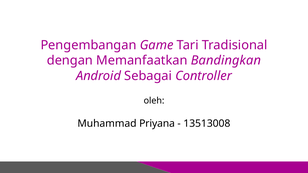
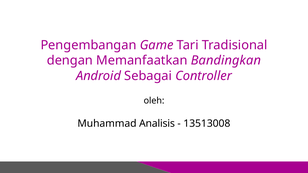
Priyana: Priyana -> Analisis
